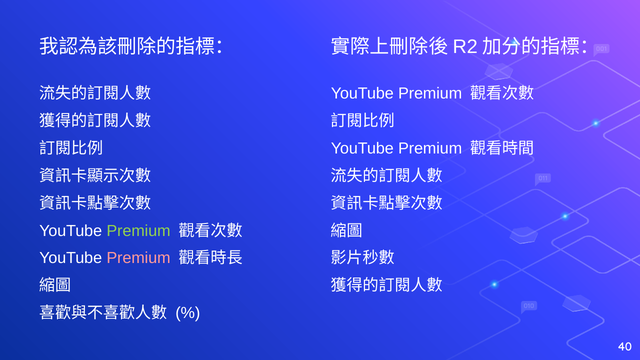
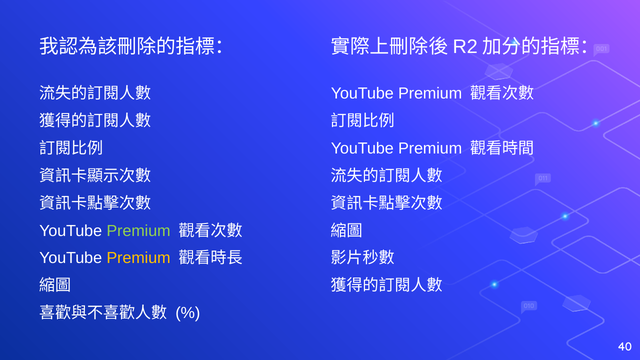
Premium at (139, 258) colour: pink -> yellow
